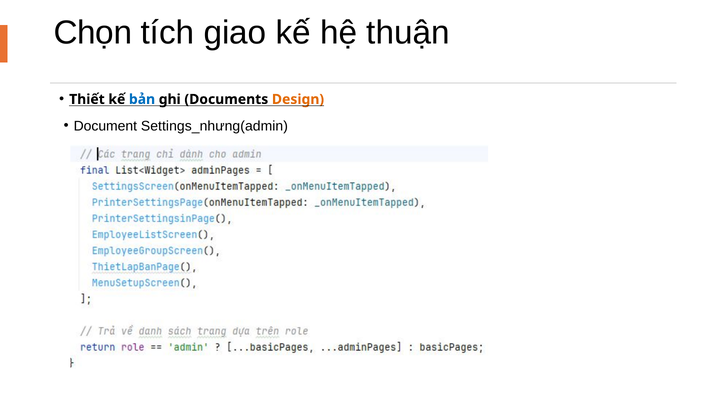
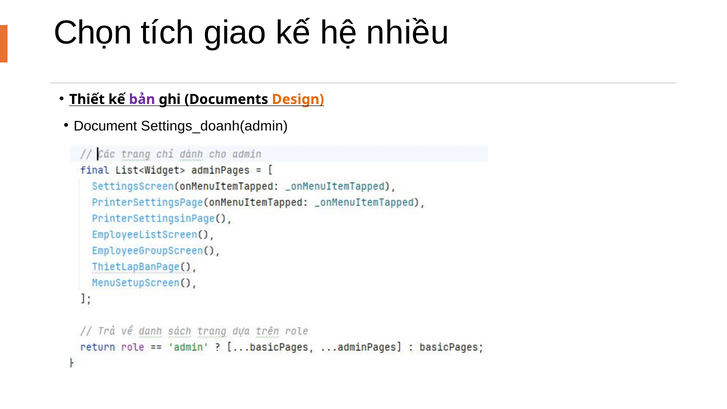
thuận: thuận -> nhiều
bản colour: blue -> purple
Settings_nhưng(admin: Settings_nhưng(admin -> Settings_doanh(admin
